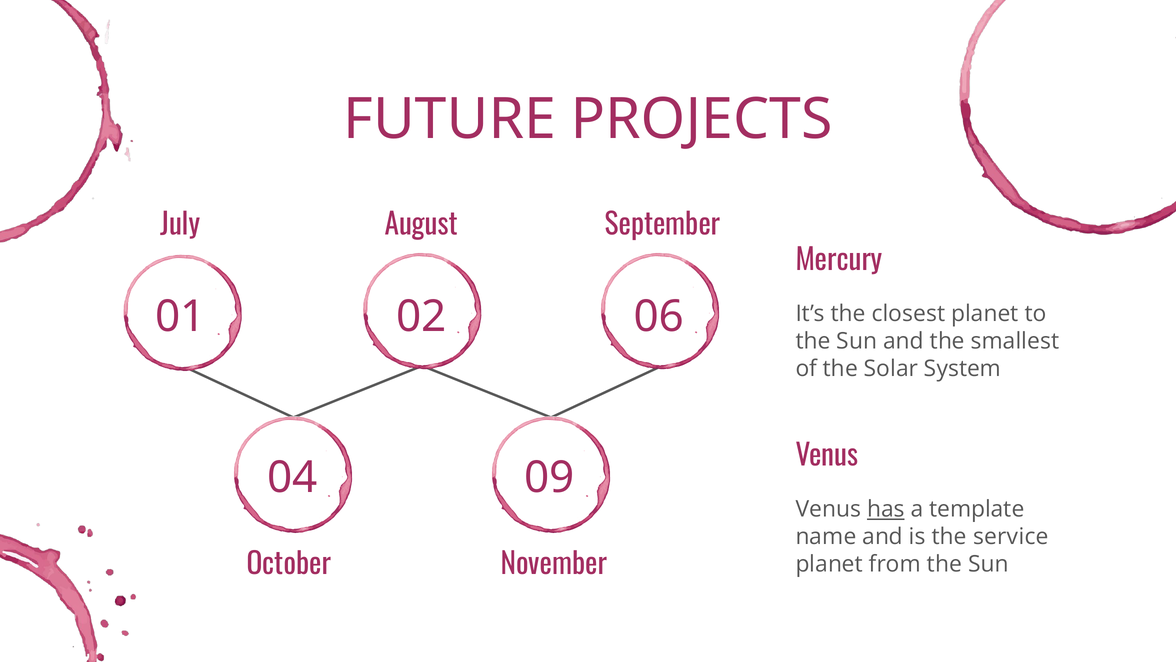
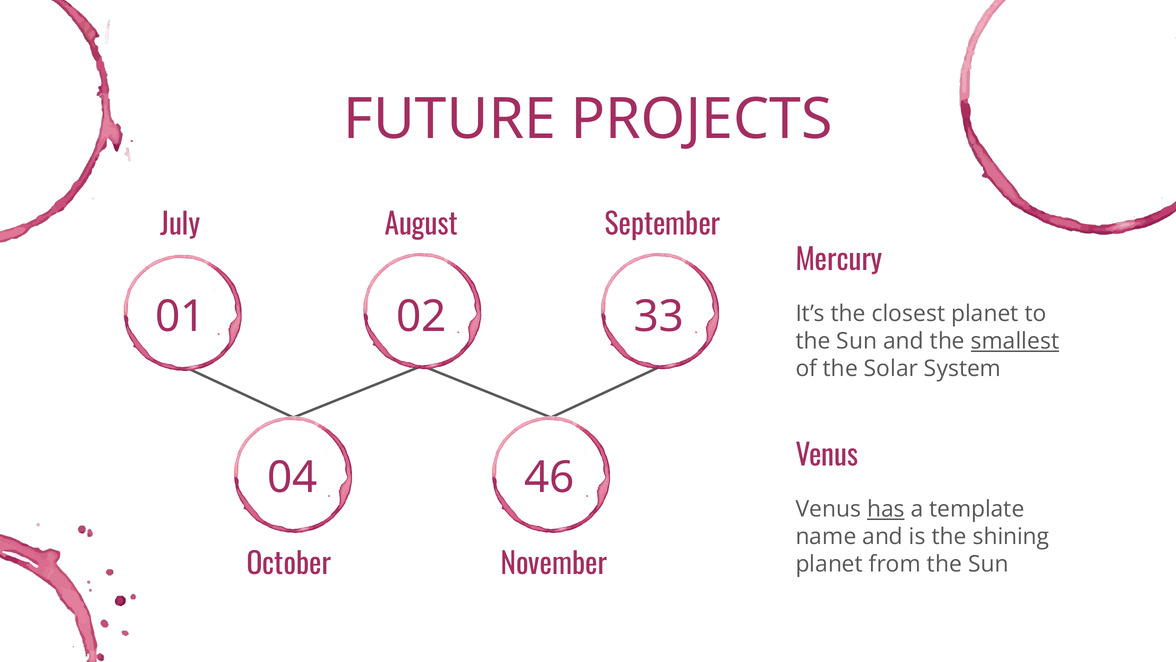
06: 06 -> 33
smallest underline: none -> present
09: 09 -> 46
service: service -> shining
